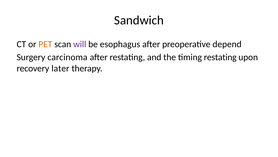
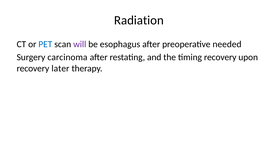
Sandwich: Sandwich -> Radiation
PET colour: orange -> blue
depend: depend -> needed
timing restating: restating -> recovery
